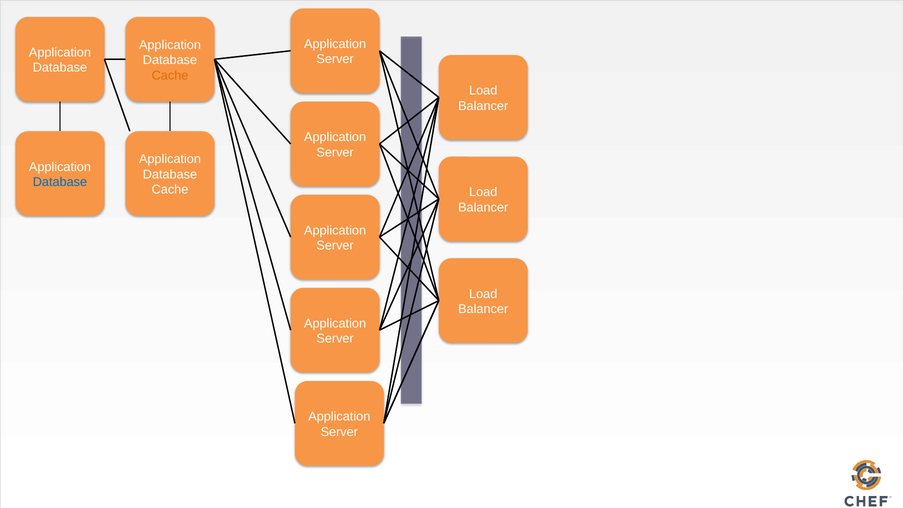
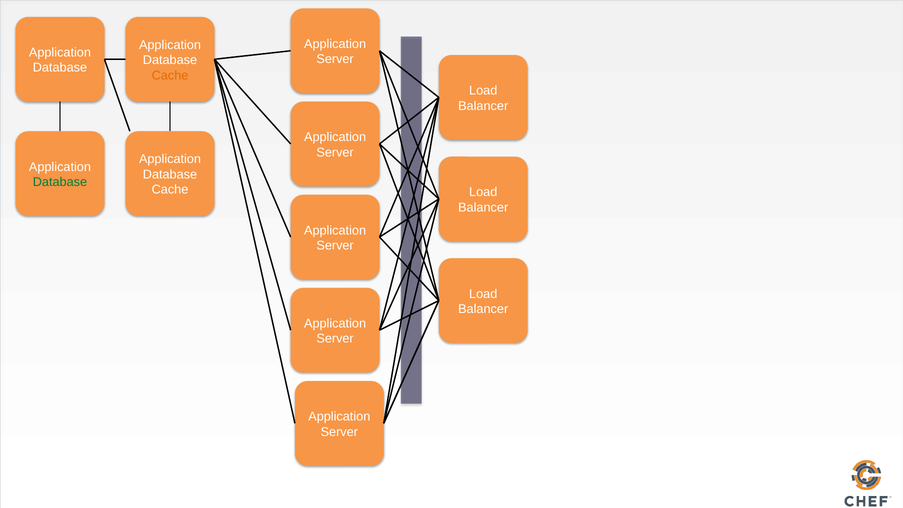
Database at (60, 182) colour: blue -> green
